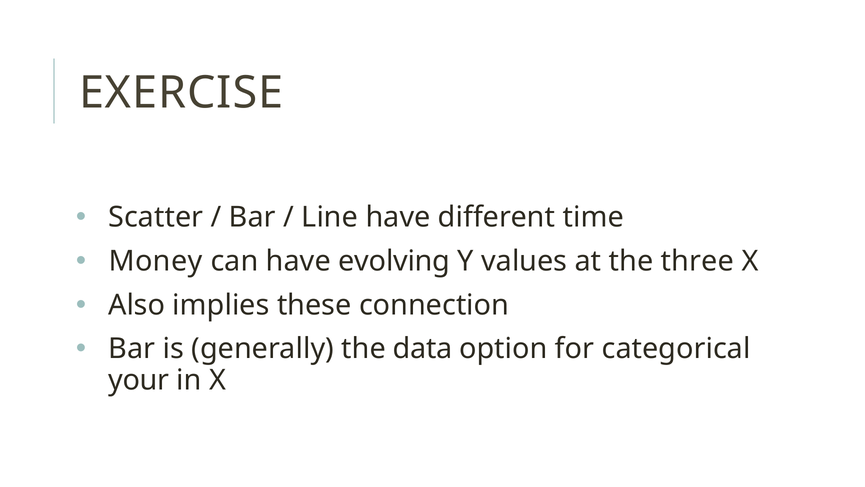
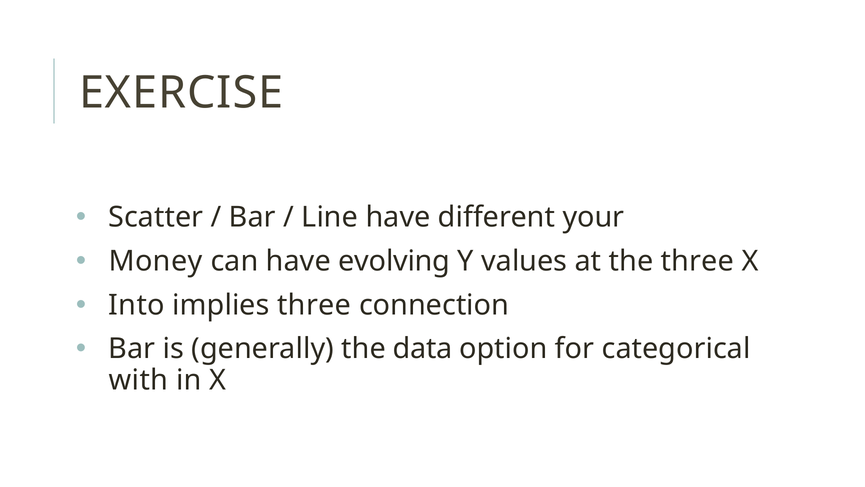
time: time -> your
Also: Also -> Into
implies these: these -> three
your: your -> with
